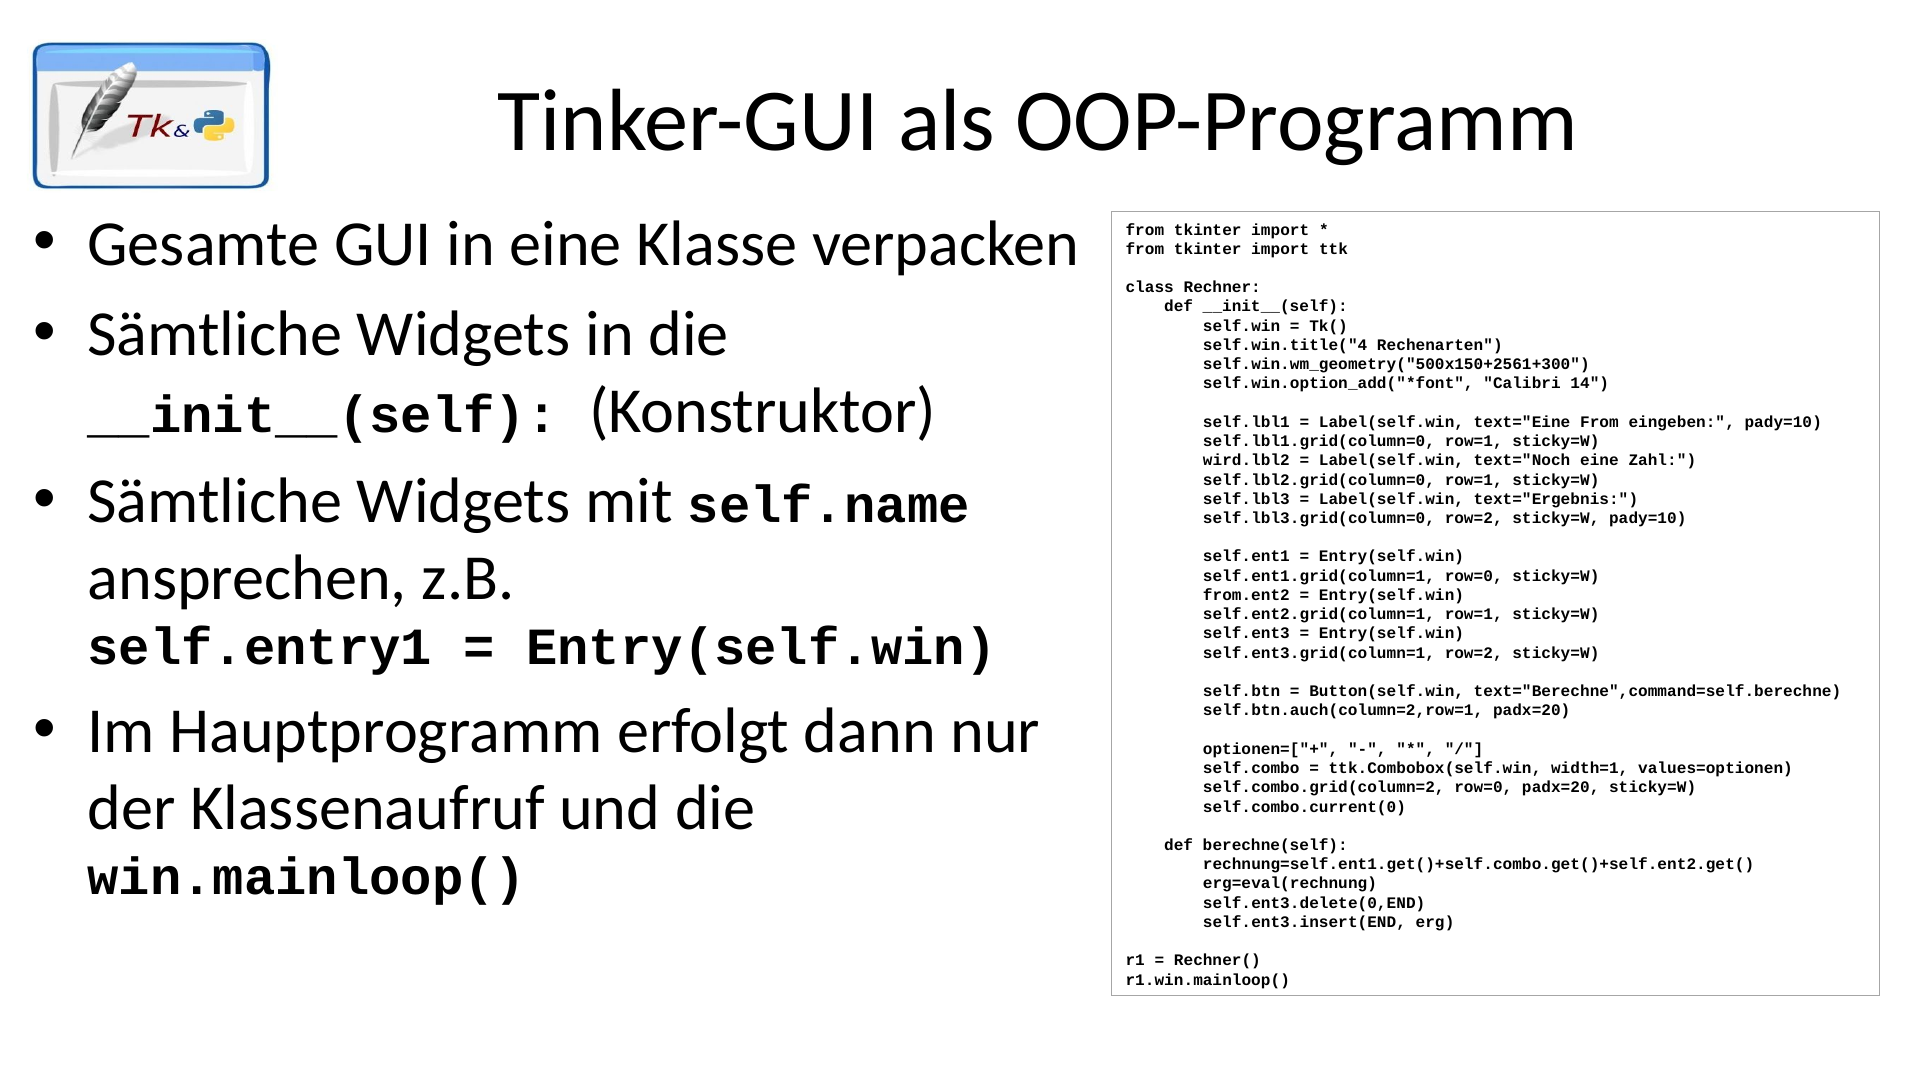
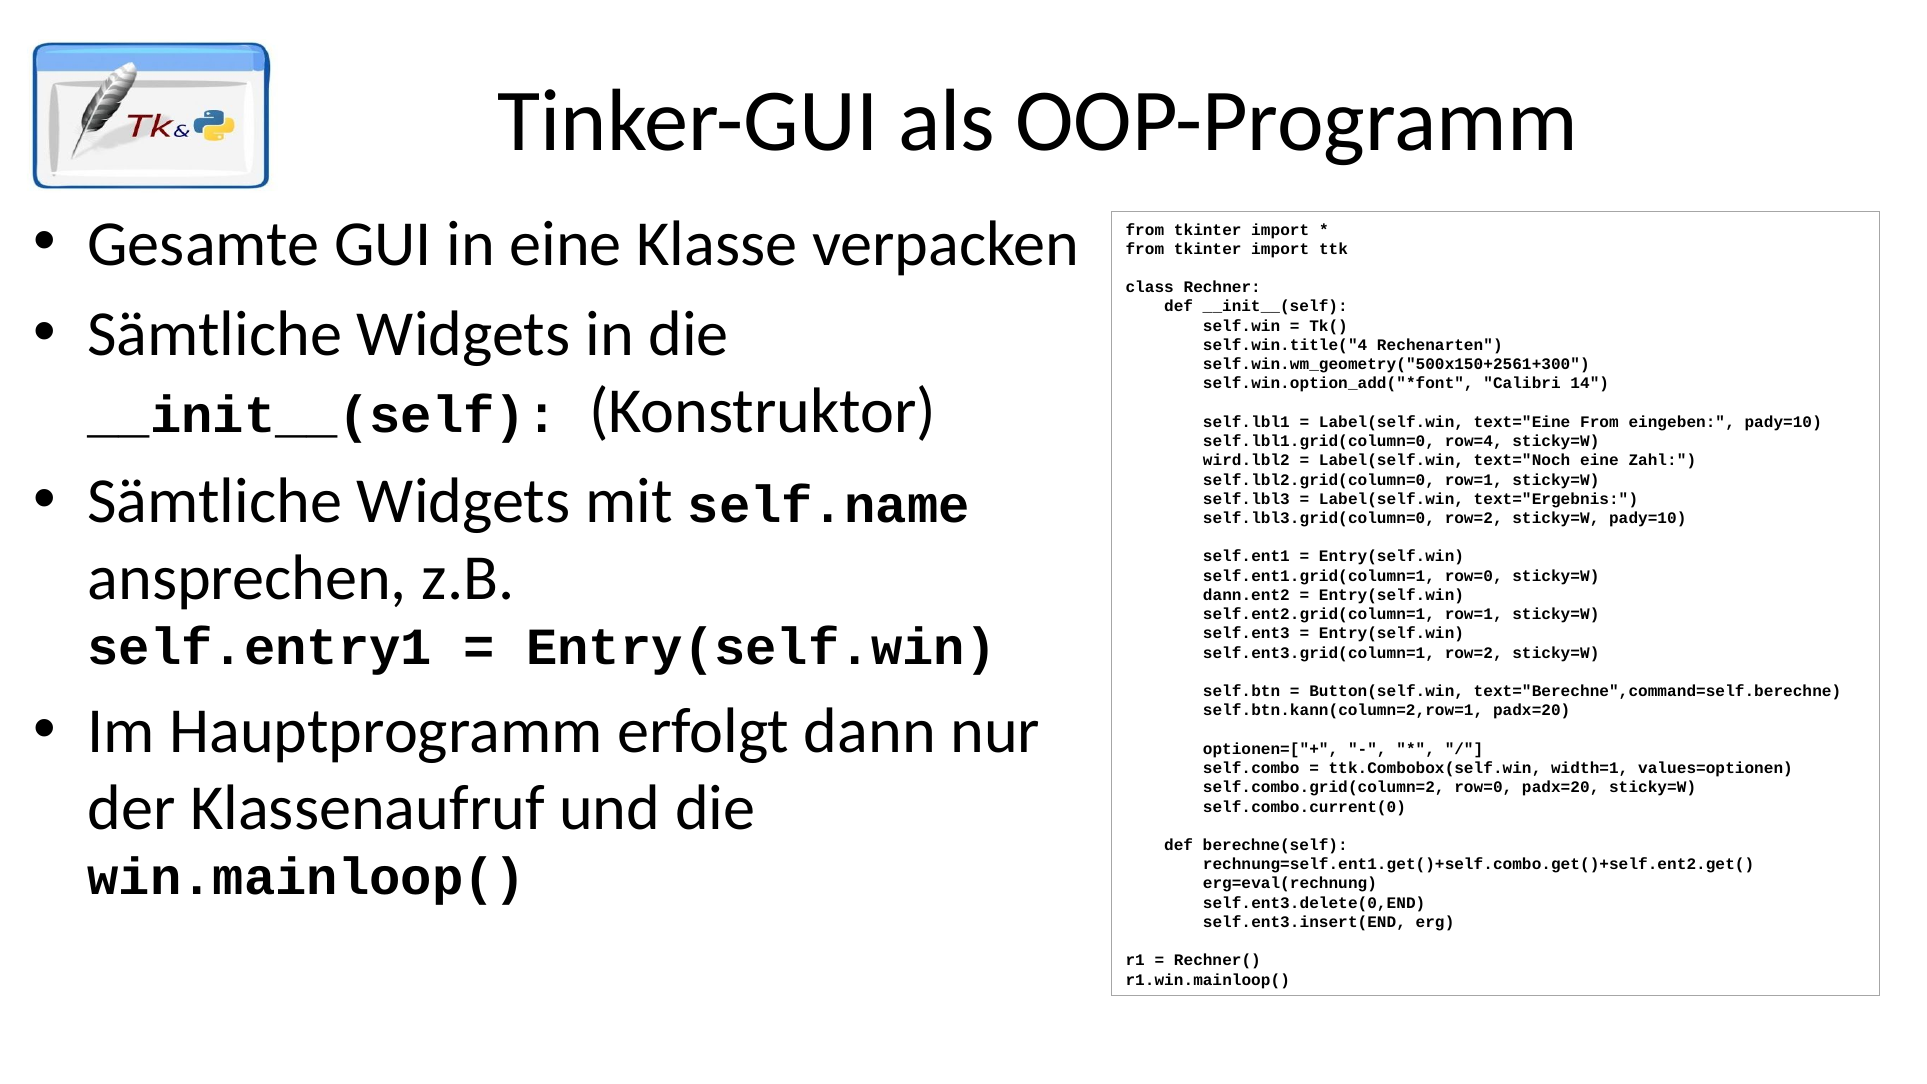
self.lbl1.grid(column=0 row=1: row=1 -> row=4
from.ent2: from.ent2 -> dann.ent2
self.btn.auch(column=2,row=1: self.btn.auch(column=2,row=1 -> self.btn.kann(column=2,row=1
